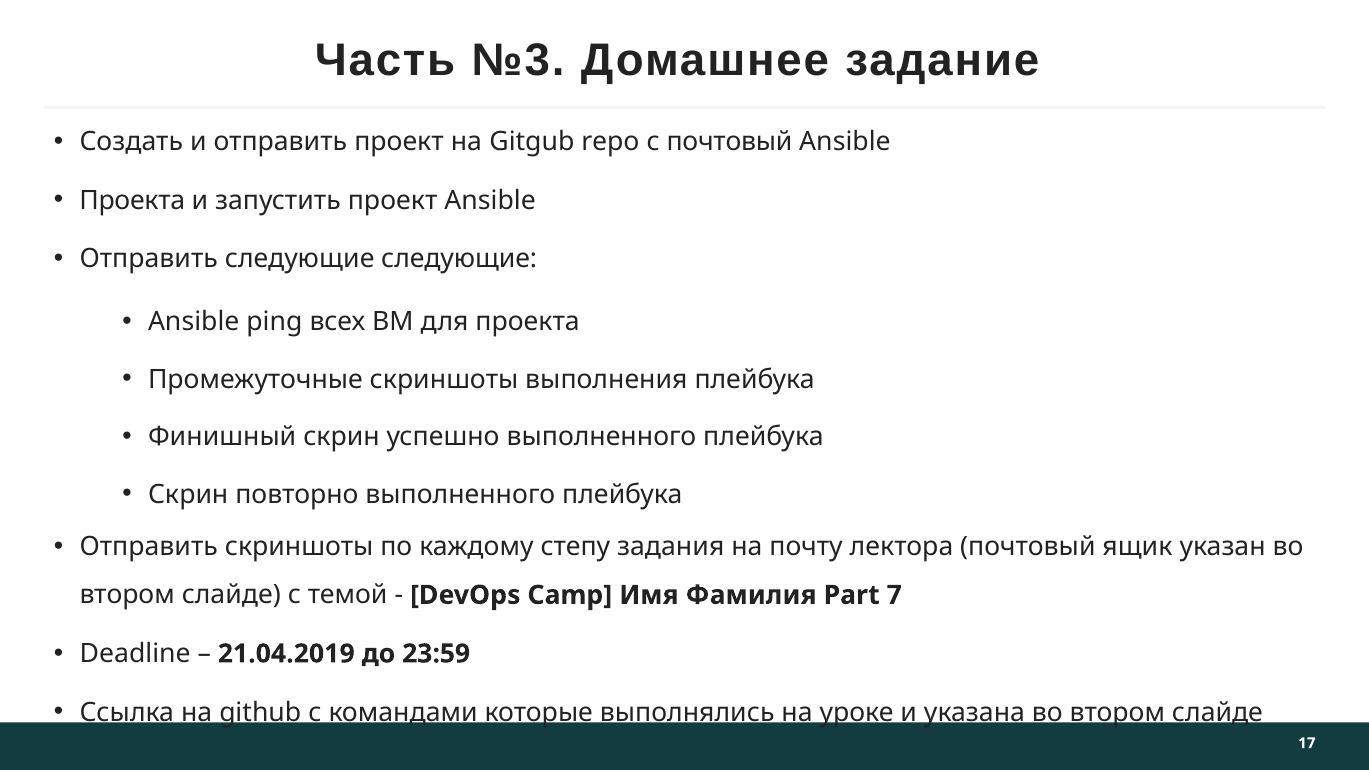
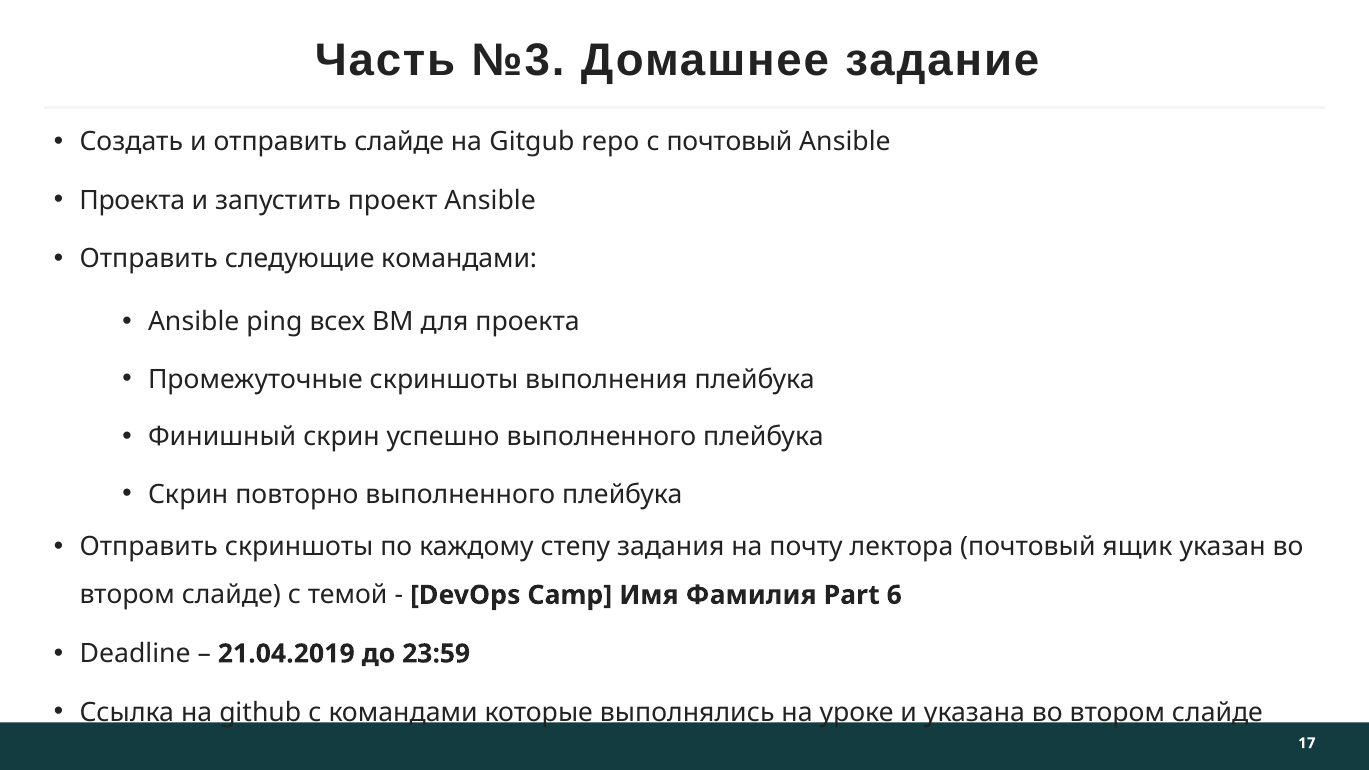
отправить проект: проект -> слайде
следующие следующие: следующие -> командами
7: 7 -> 6
